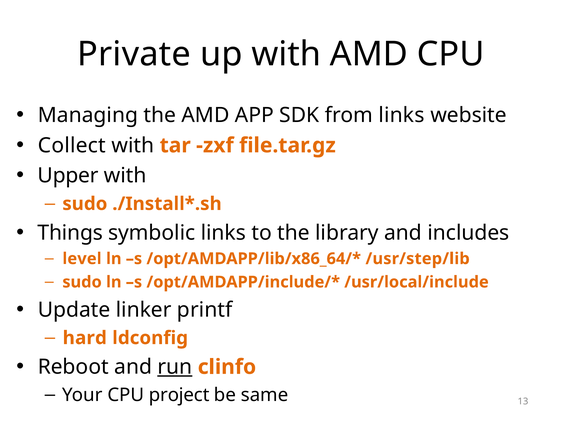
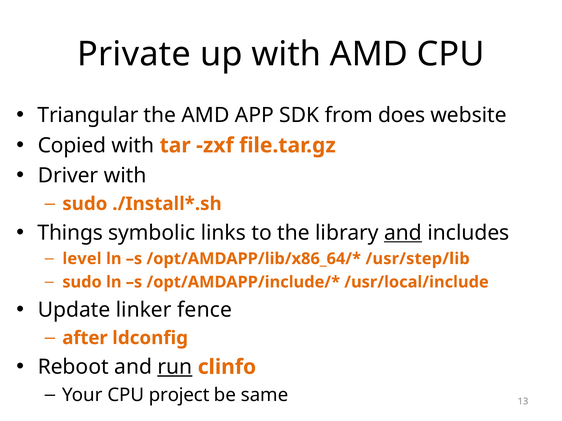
Managing: Managing -> Triangular
from links: links -> does
Collect: Collect -> Copied
Upper: Upper -> Driver
and at (403, 233) underline: none -> present
printf: printf -> fence
hard: hard -> after
